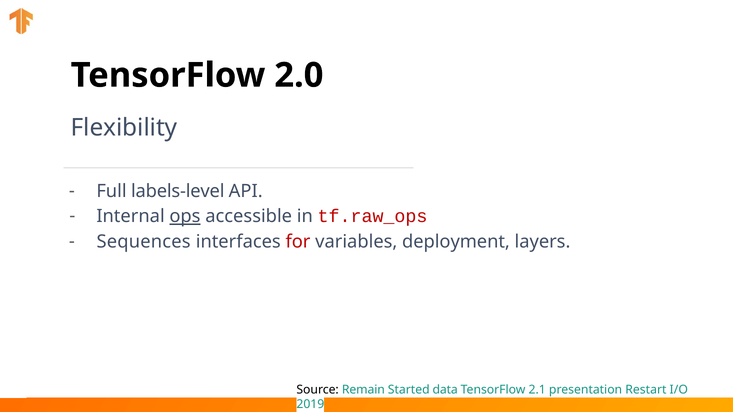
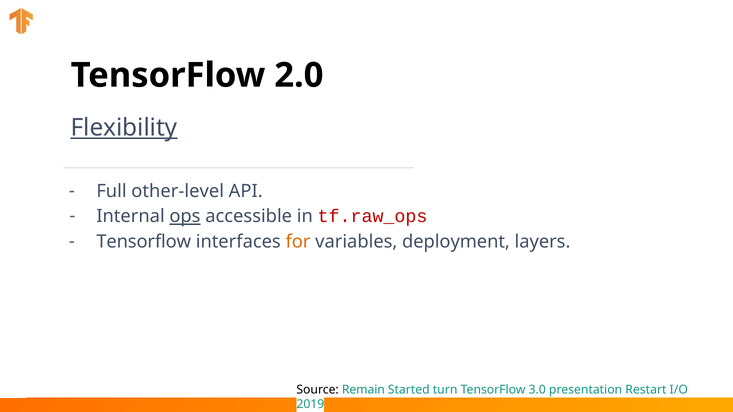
Flexibility underline: none -> present
labels-level: labels-level -> other-level
Sequences at (144, 242): Sequences -> Tensorflow
for colour: red -> orange
data: data -> turn
2.1: 2.1 -> 3.0
